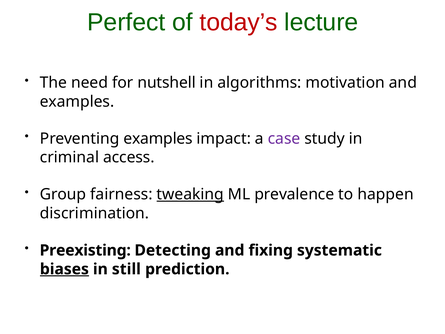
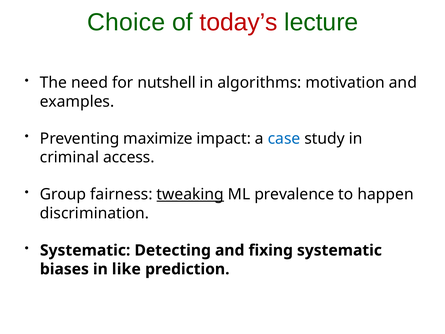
Perfect: Perfect -> Choice
Preventing examples: examples -> maximize
case colour: purple -> blue
Preexisting at (85, 250): Preexisting -> Systematic
biases underline: present -> none
still: still -> like
